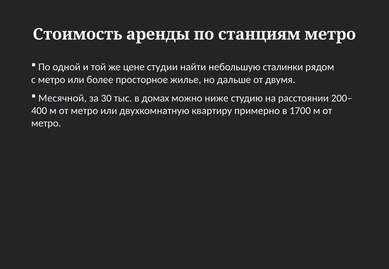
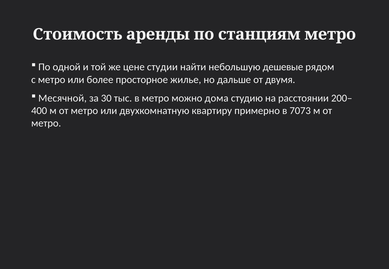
сталинки: сталинки -> дешевые
в домах: домах -> метро
ниже: ниже -> дома
1700: 1700 -> 7073
